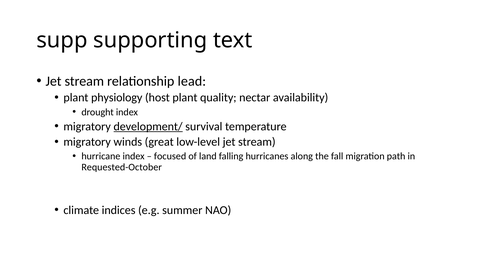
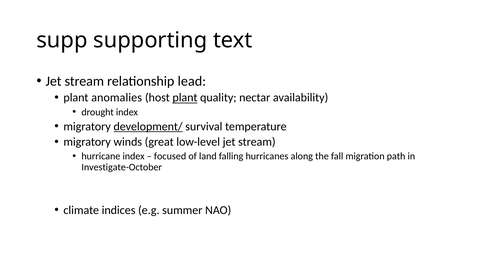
physiology: physiology -> anomalies
plant at (185, 97) underline: none -> present
Requested-October: Requested-October -> Investigate-October
